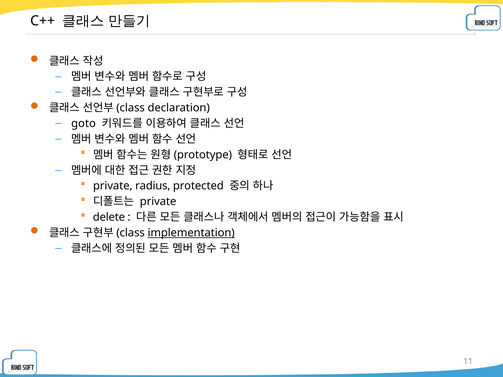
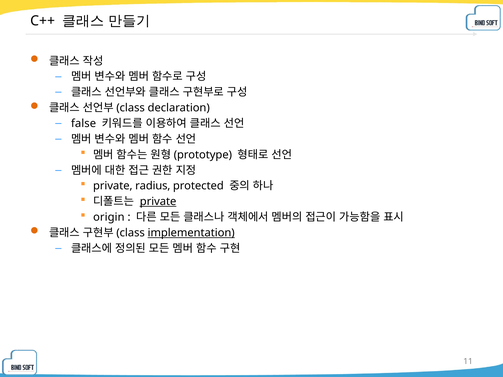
goto: goto -> false
private at (158, 202) underline: none -> present
delete: delete -> origin
